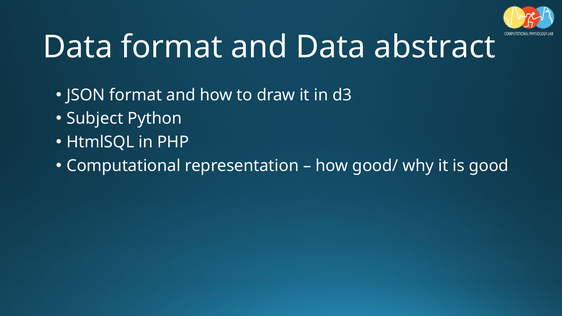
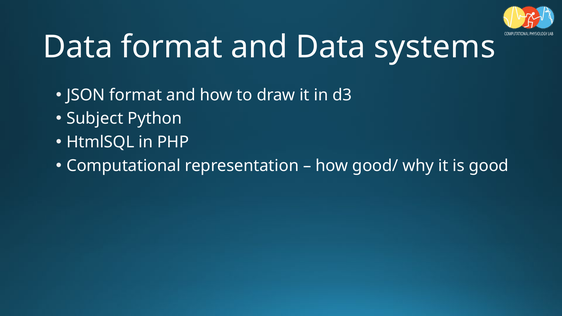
abstract: abstract -> systems
